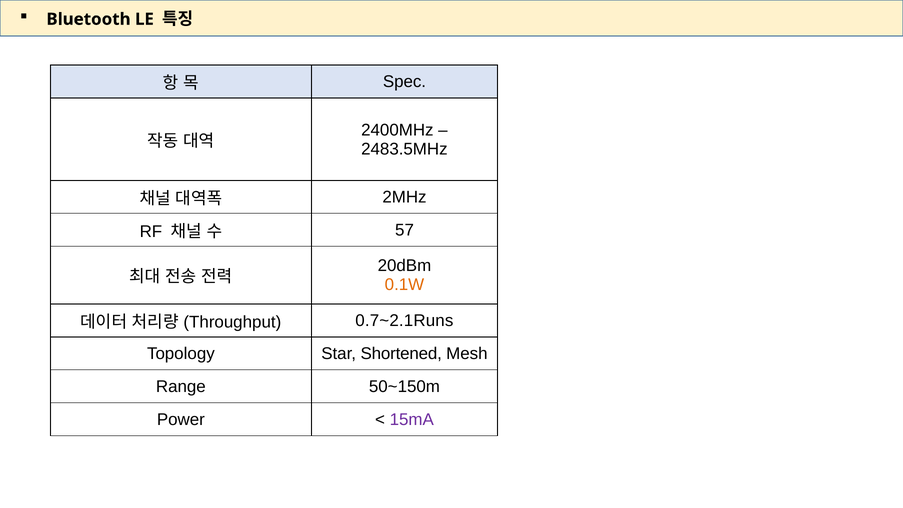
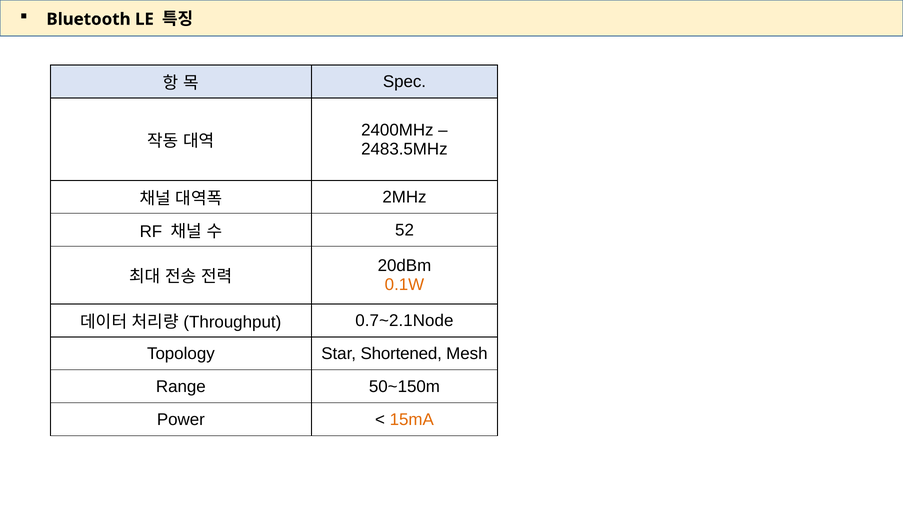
57: 57 -> 52
0.7~2.1Runs: 0.7~2.1Runs -> 0.7~2.1Node
15mA colour: purple -> orange
